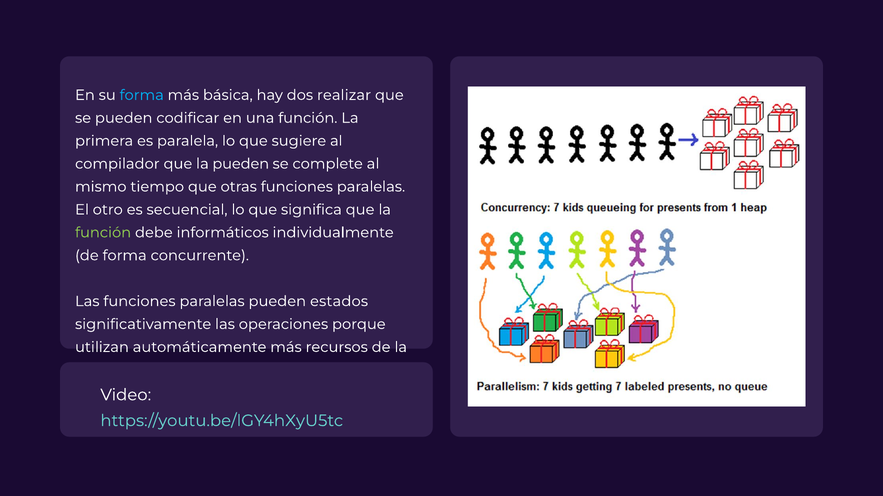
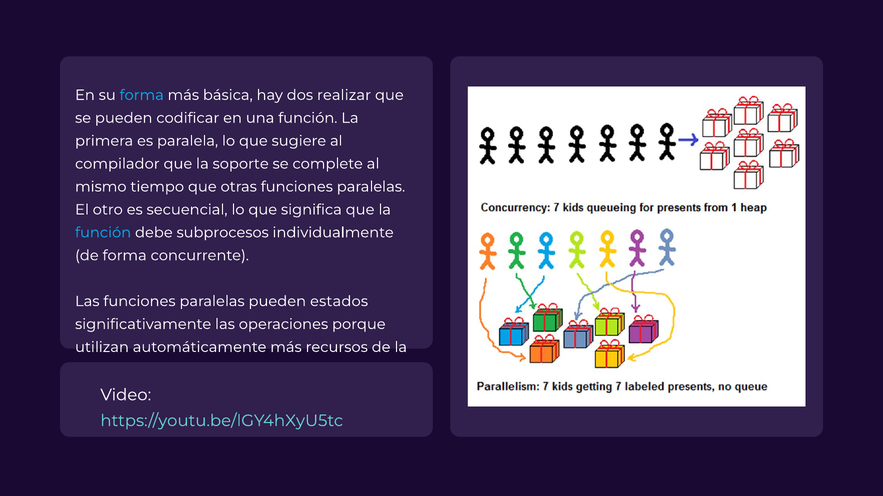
la pueden: pueden -> soporte
función at (103, 233) colour: light green -> light blue
informáticos: informáticos -> subprocesos
